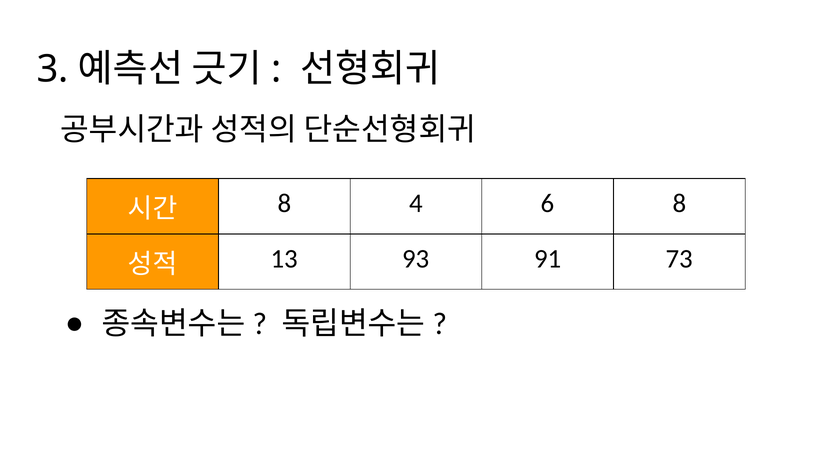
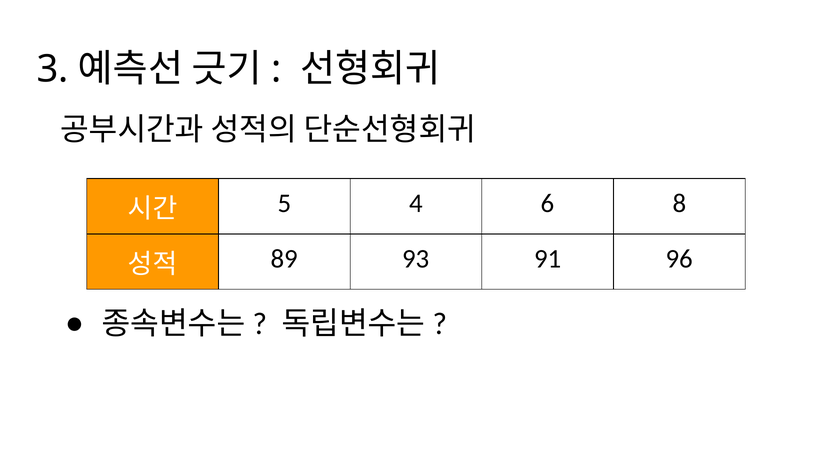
8 at (284, 204): 8 -> 5
13: 13 -> 89
73: 73 -> 96
